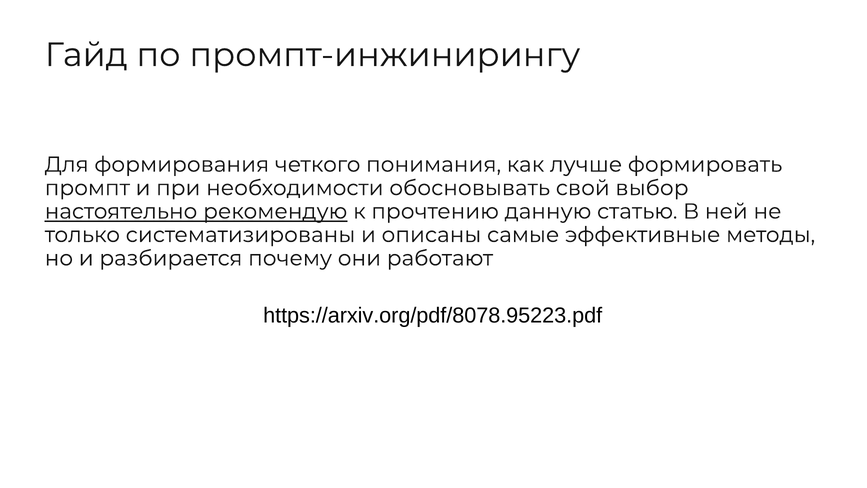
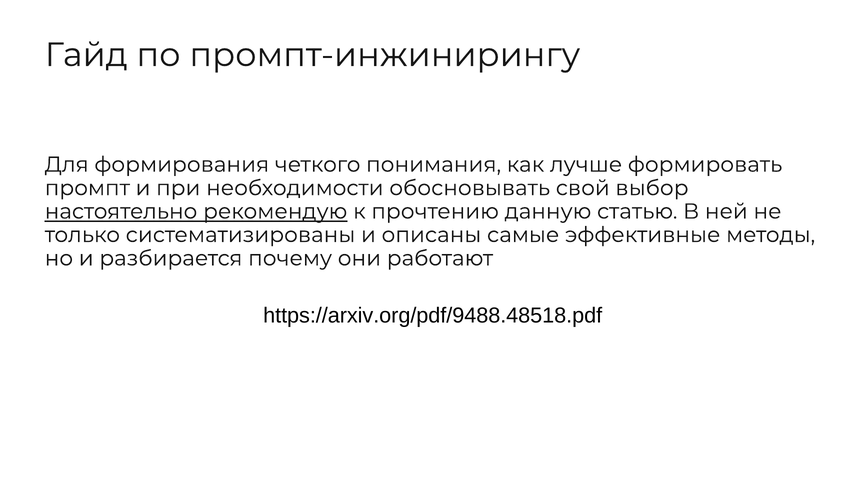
https://arxiv.org/pdf/8078.95223.pdf: https://arxiv.org/pdf/8078.95223.pdf -> https://arxiv.org/pdf/9488.48518.pdf
